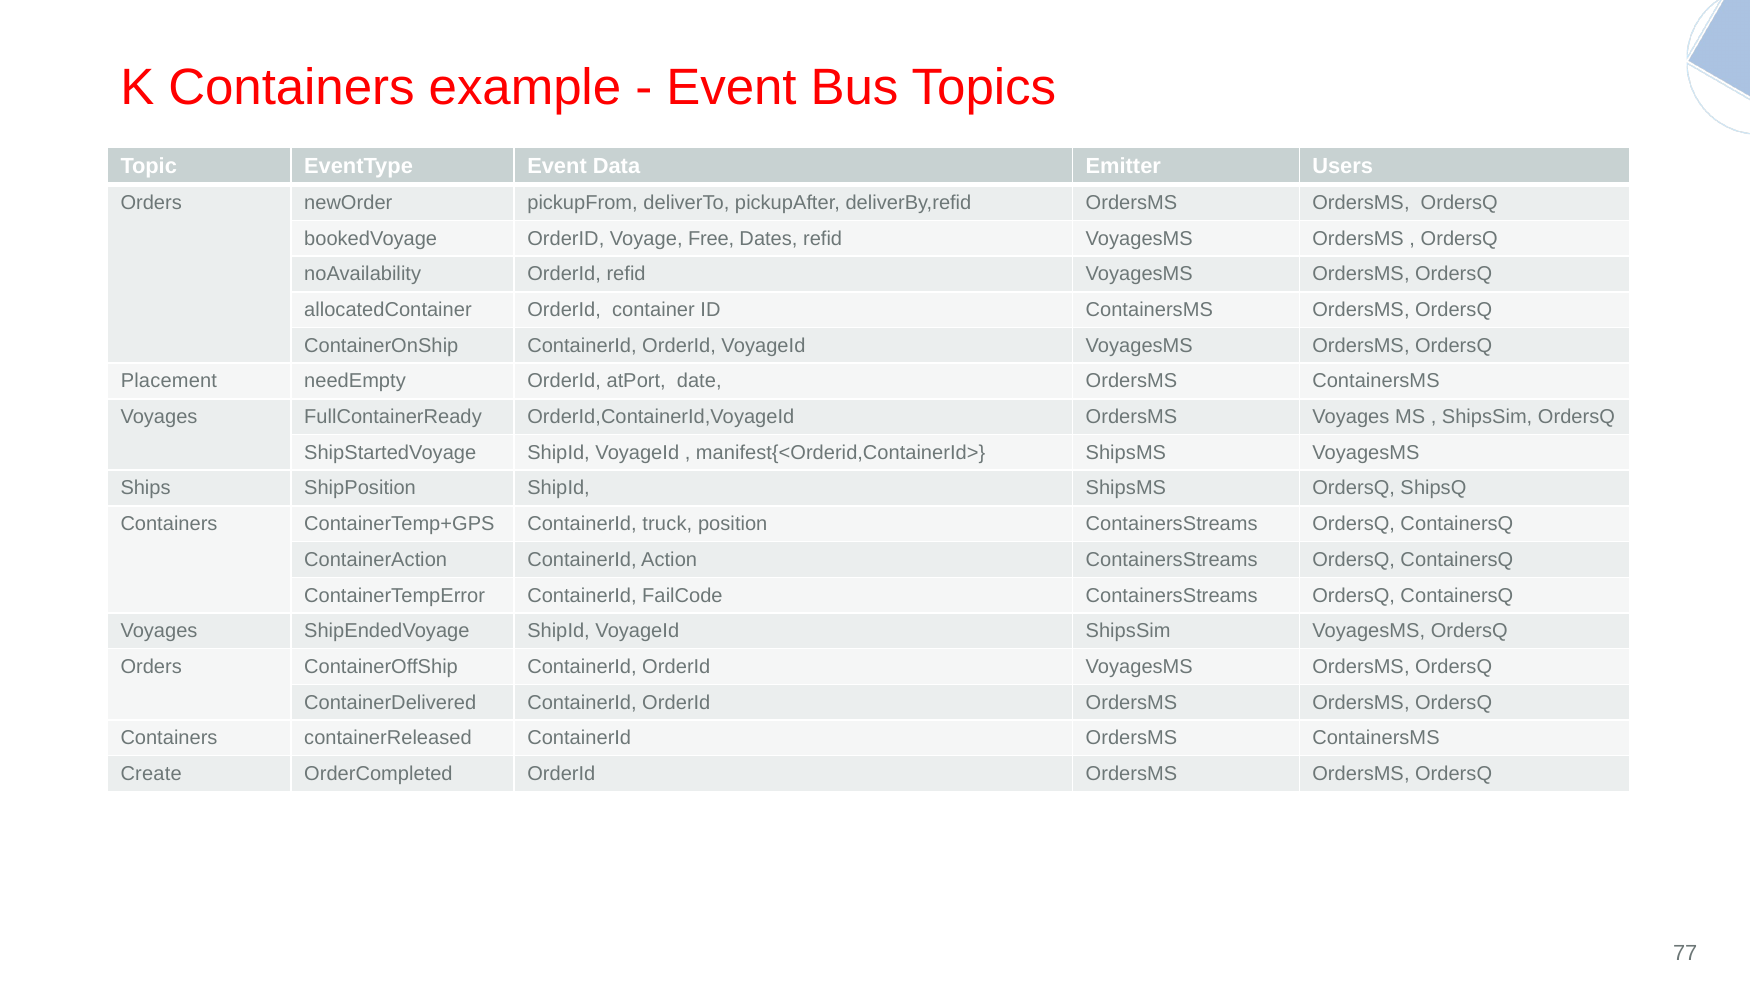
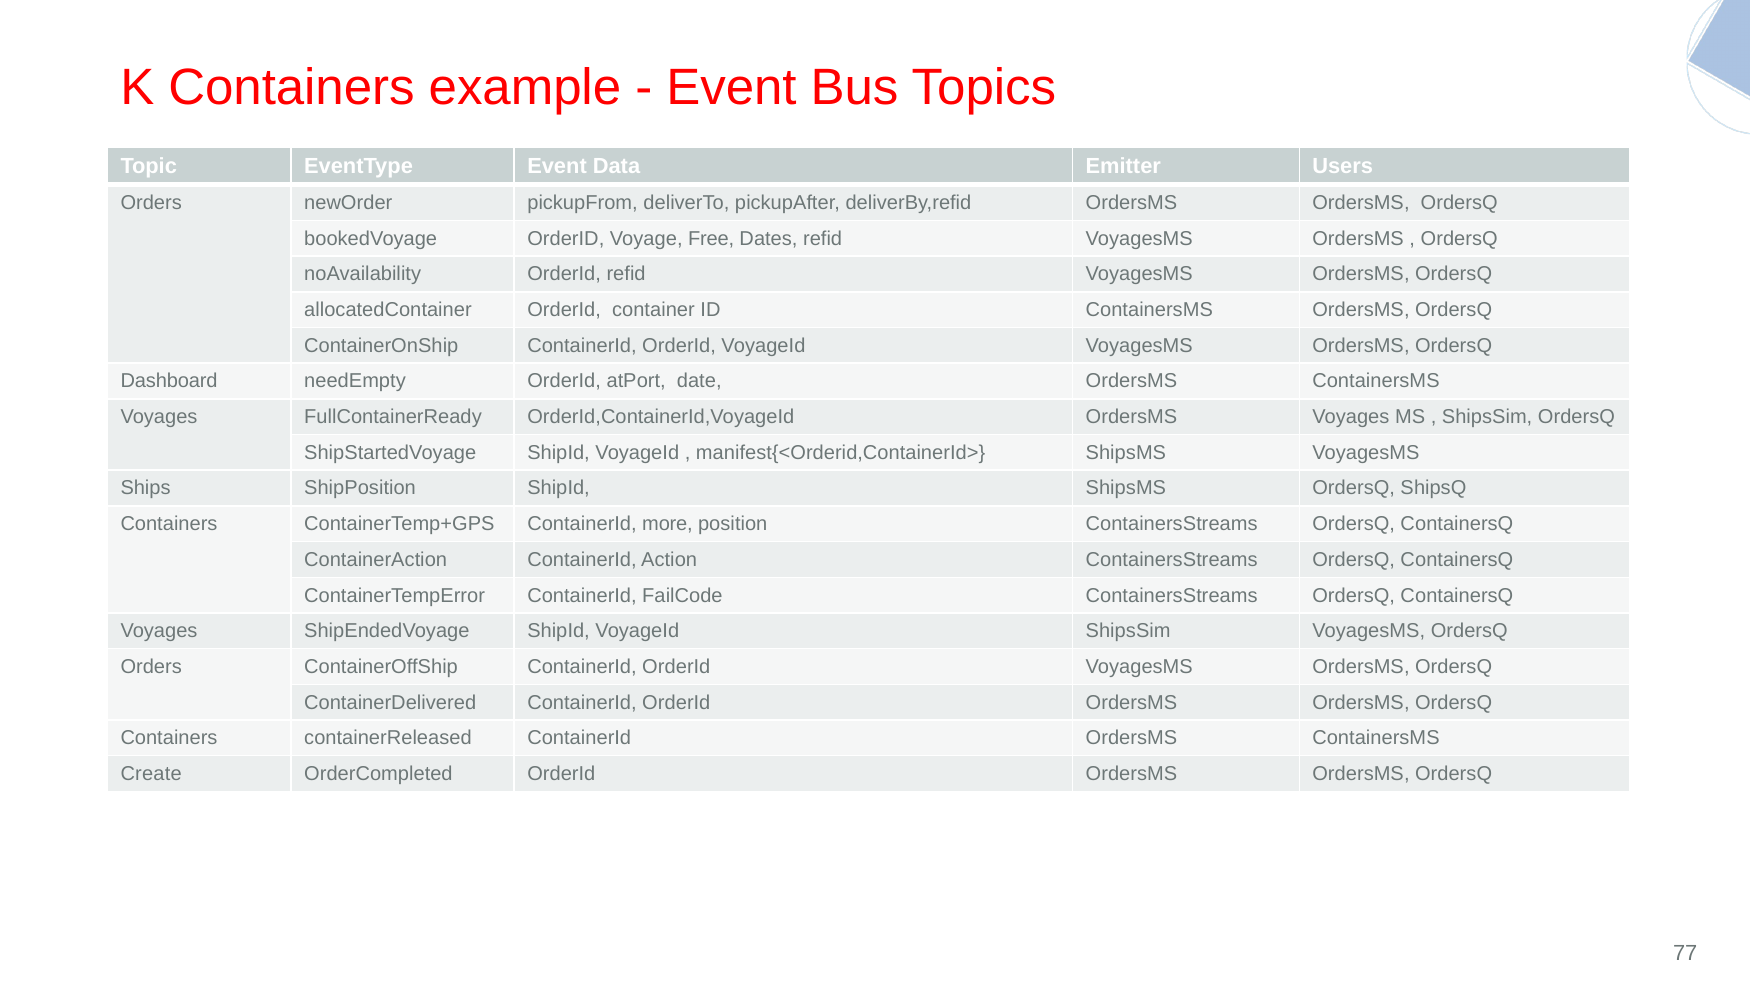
Placement: Placement -> Dashboard
truck: truck -> more
